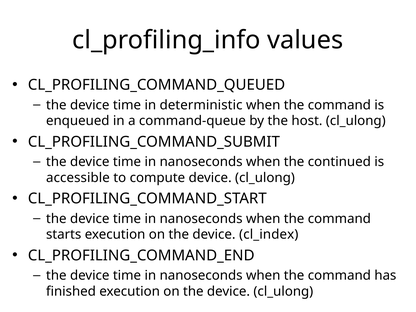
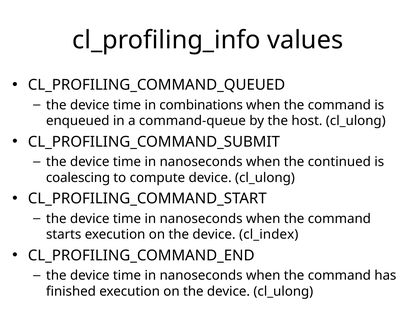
deterministic: deterministic -> combinations
accessible: accessible -> coalescing
